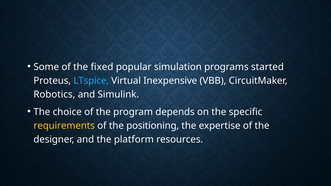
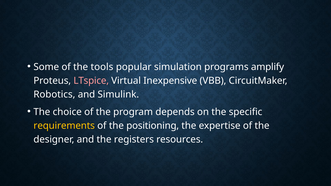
fixed: fixed -> tools
started: started -> amplify
LTspice colour: light blue -> pink
platform: platform -> registers
